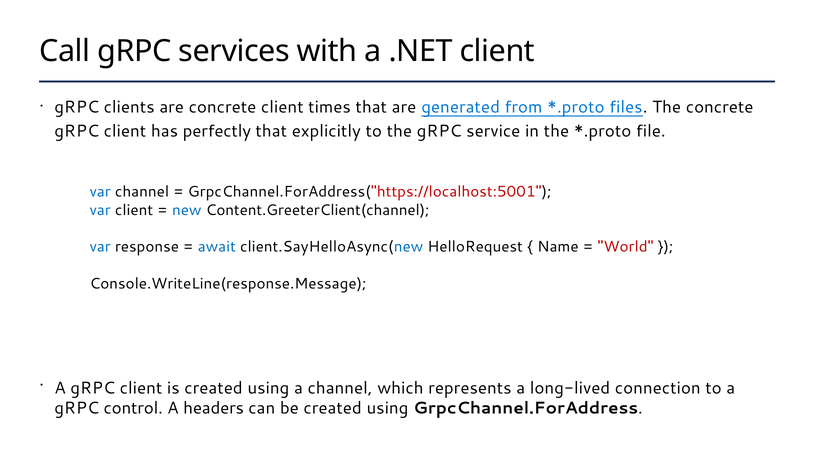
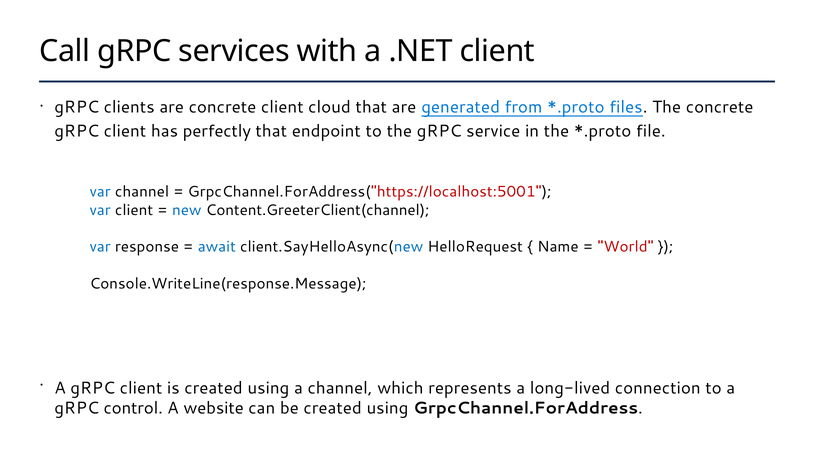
times: times -> cloud
explicitly: explicitly -> endpoint
headers: headers -> website
